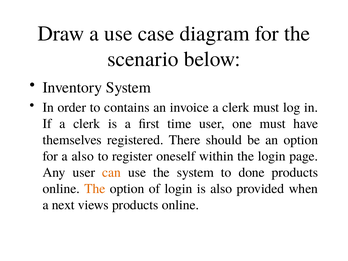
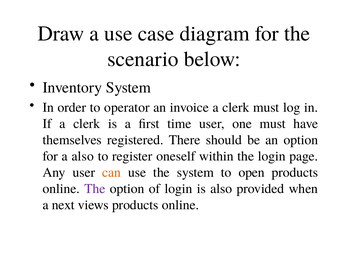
contains: contains -> operator
done: done -> open
The at (95, 189) colour: orange -> purple
